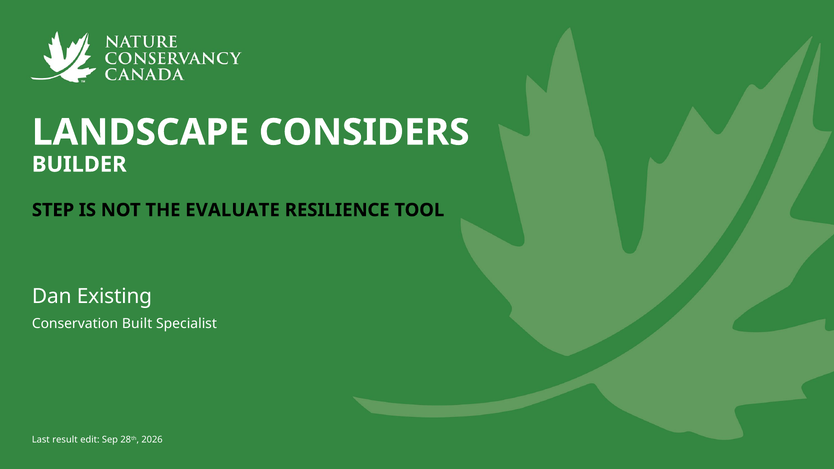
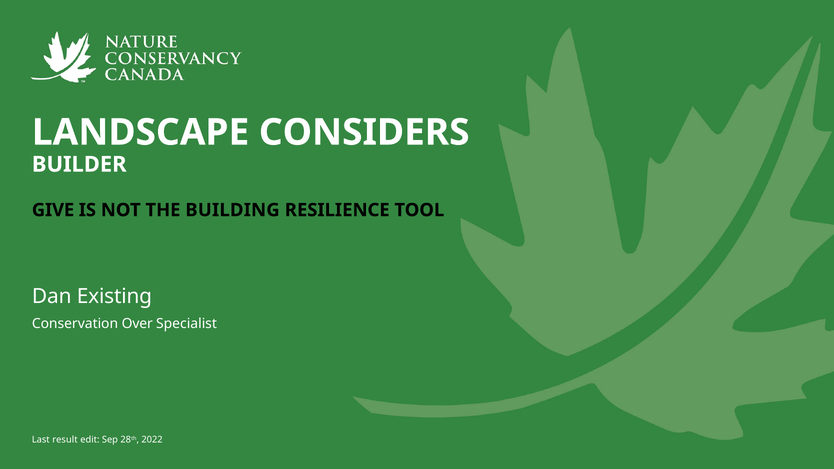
STEP: STEP -> GIVE
EVALUATE: EVALUATE -> BUILDING
Built: Built -> Over
2026: 2026 -> 2022
